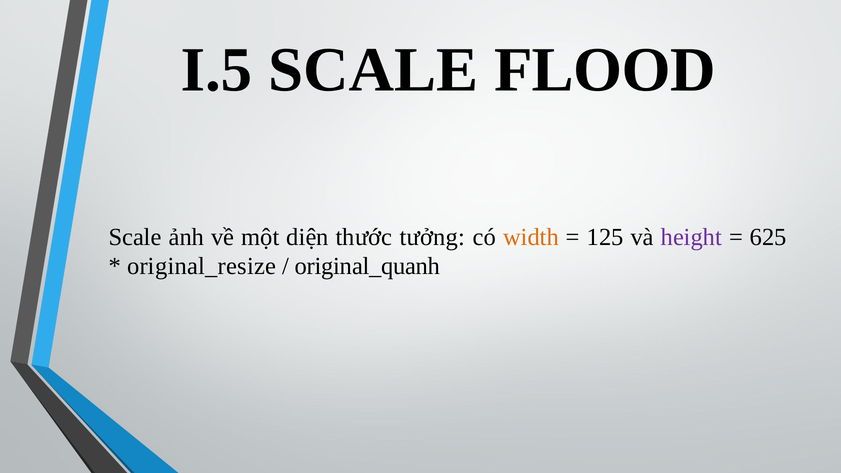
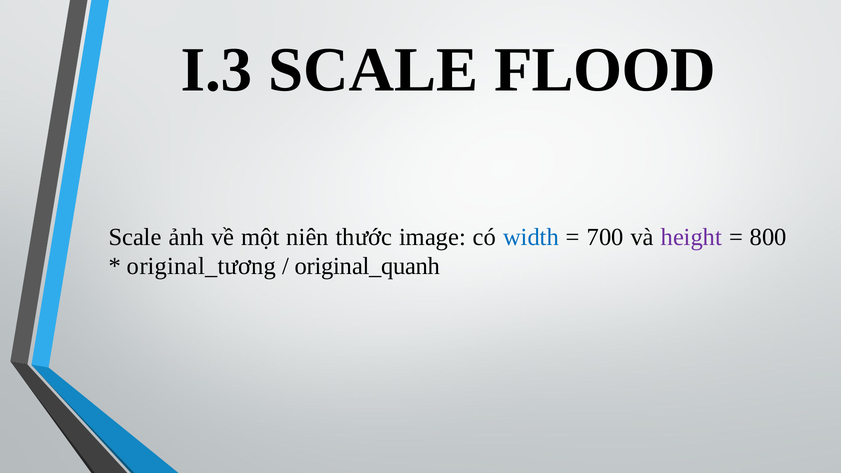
I.5: I.5 -> I.3
diện: diện -> niên
tưởng: tưởng -> image
width colour: orange -> blue
125: 125 -> 700
625: 625 -> 800
original_resize: original_resize -> original_tương
